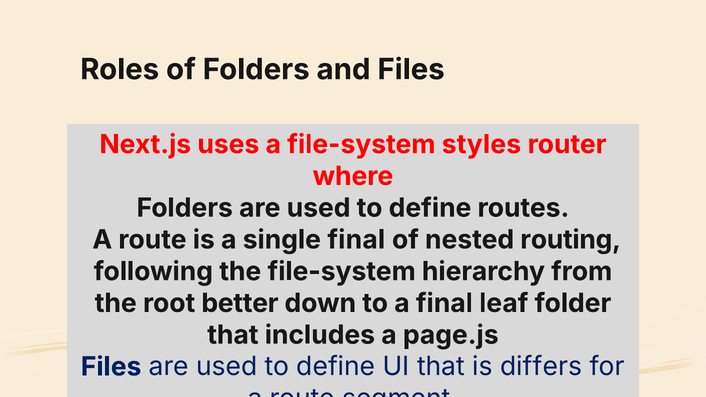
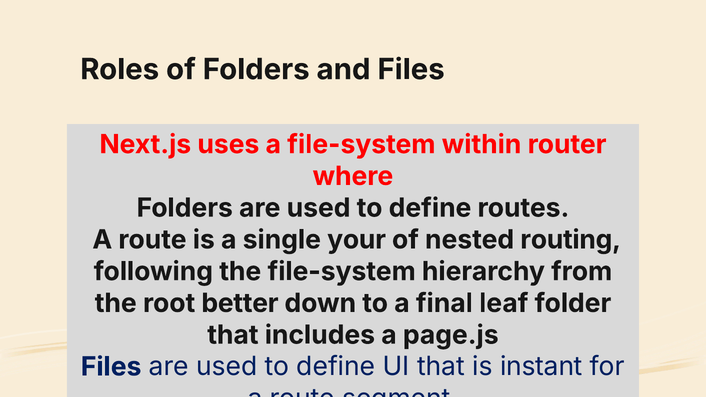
styles: styles -> within
single final: final -> your
differs: differs -> instant
